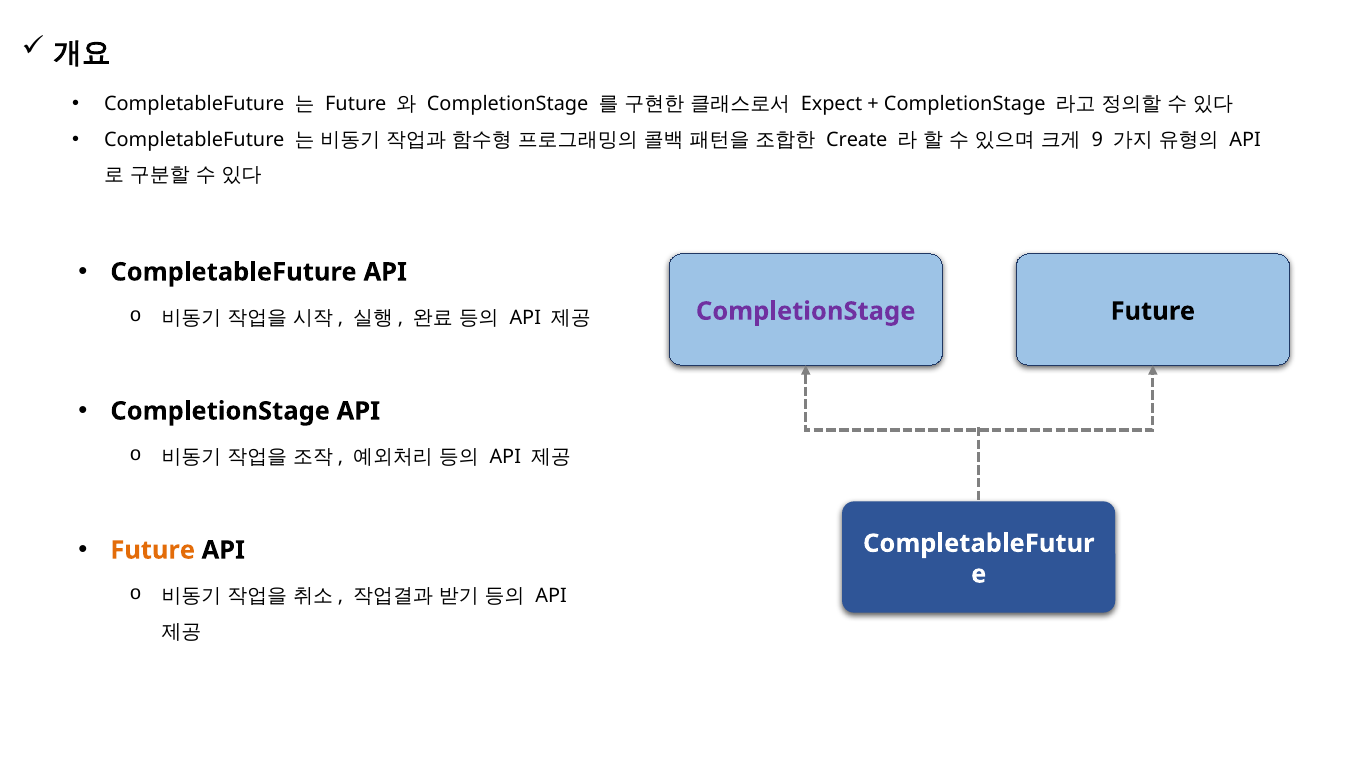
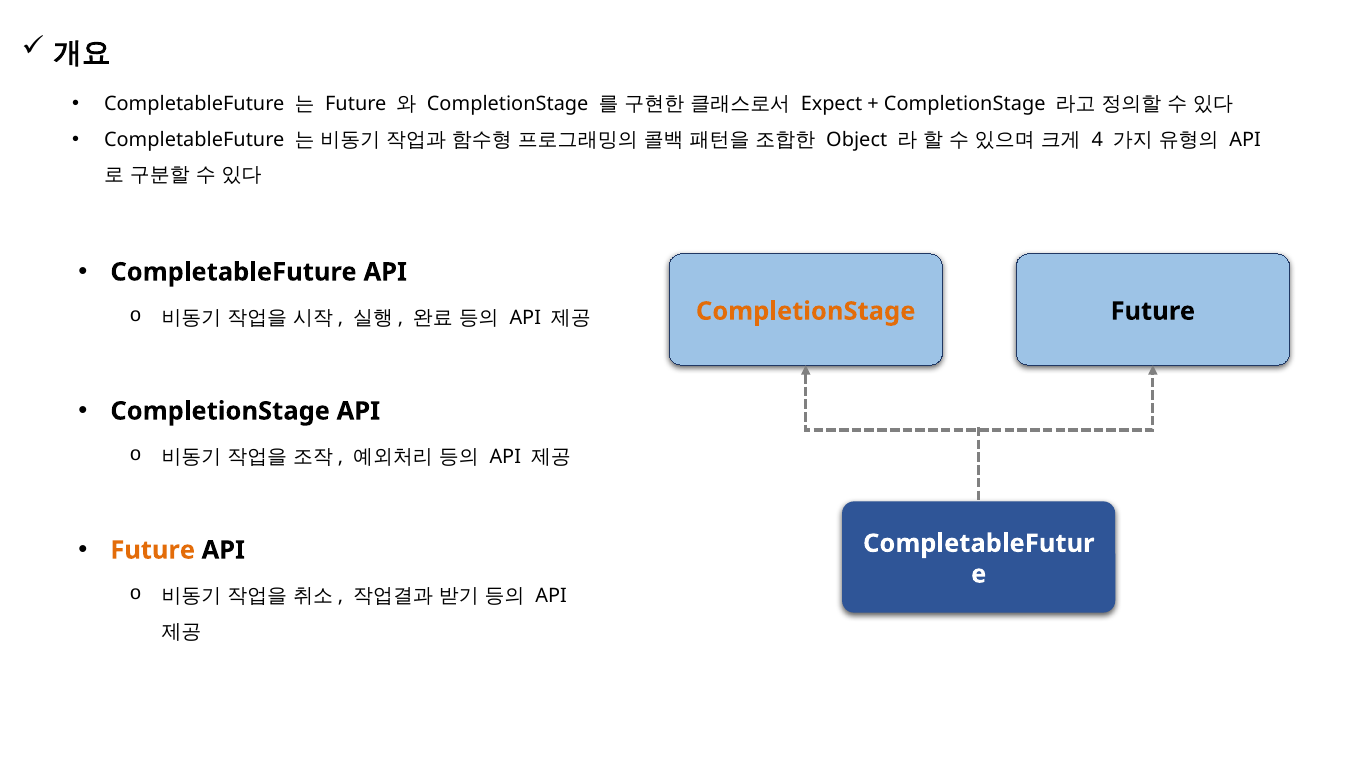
Create: Create -> Object
9: 9 -> 4
CompletionStage at (806, 311) colour: purple -> orange
